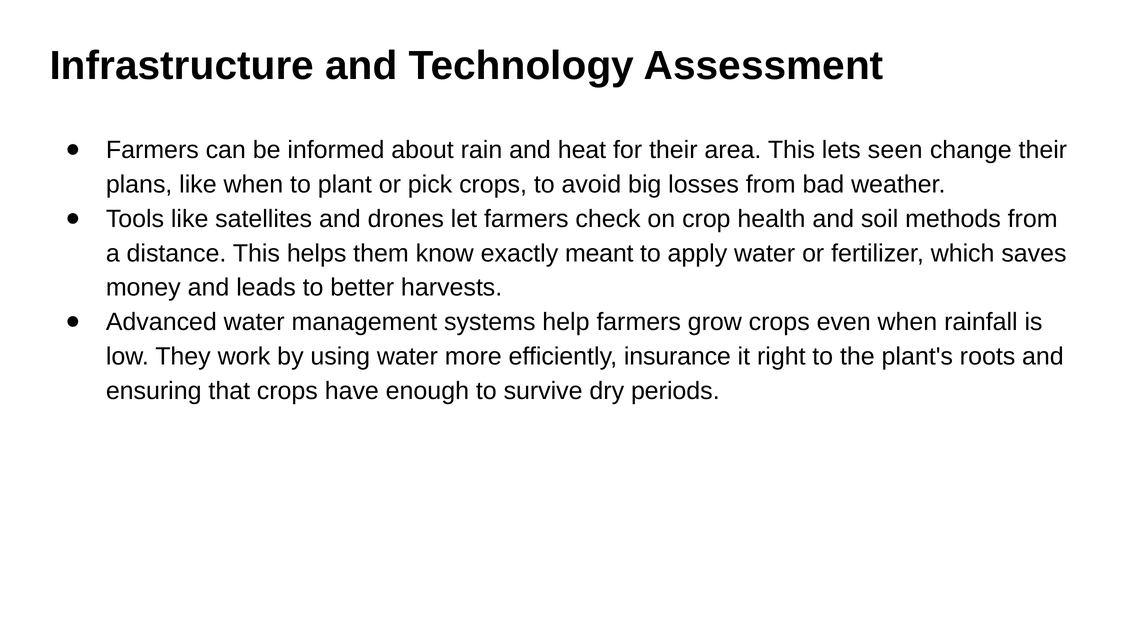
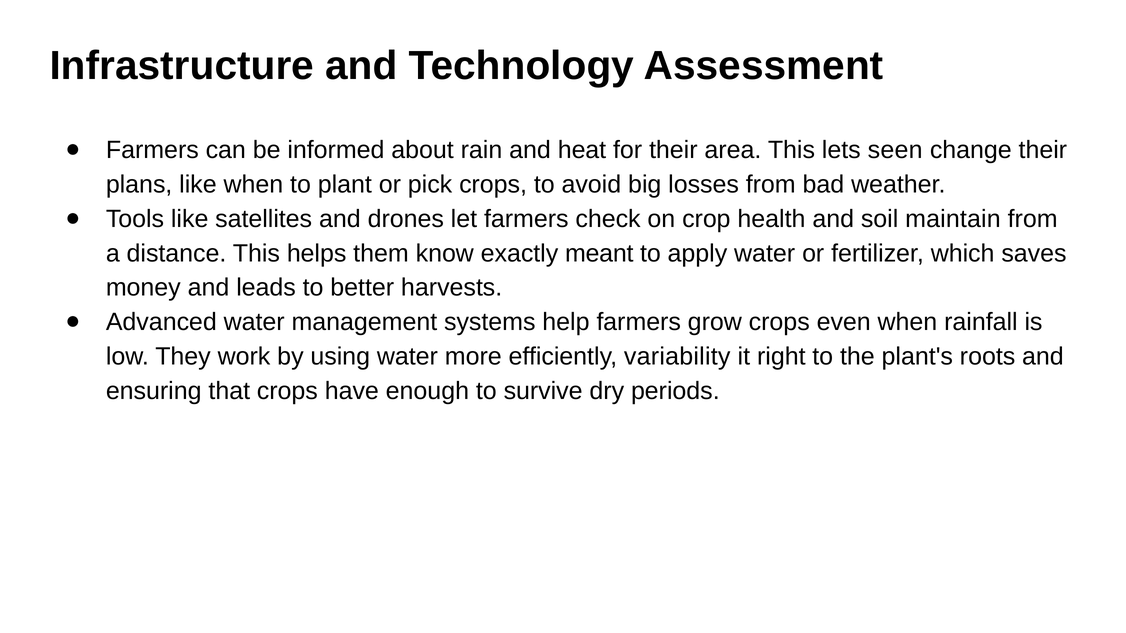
methods: methods -> maintain
insurance: insurance -> variability
